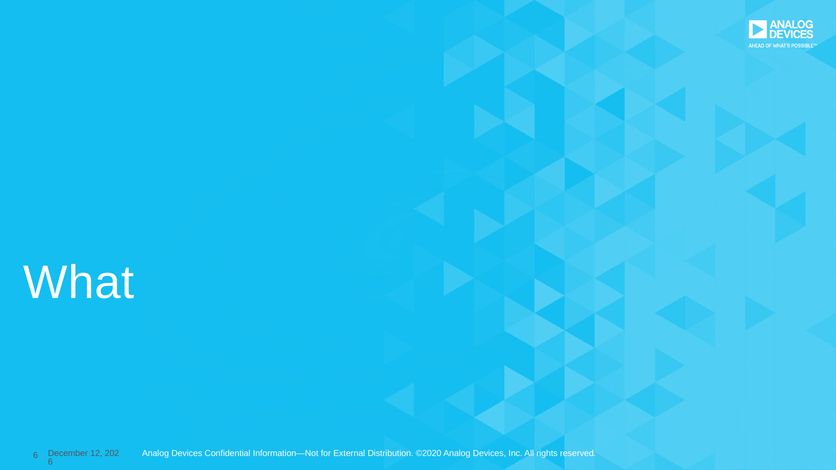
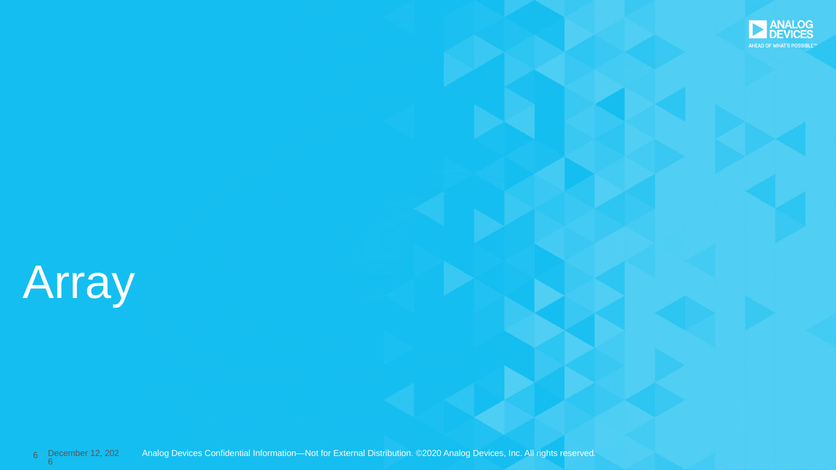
What: What -> Array
